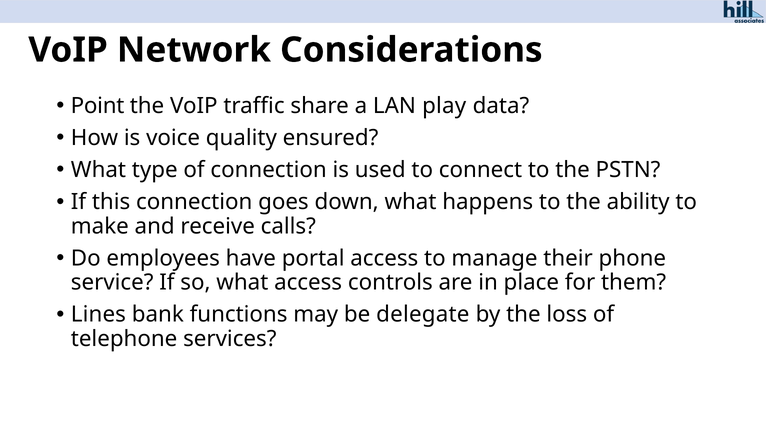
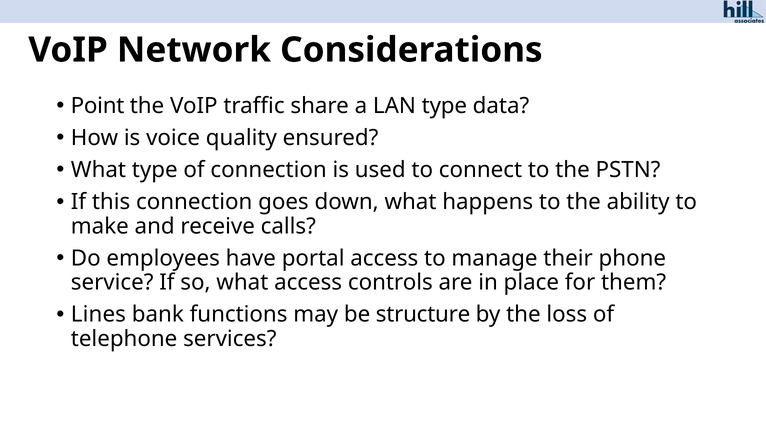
LAN play: play -> type
delegate: delegate -> structure
